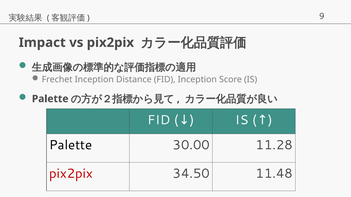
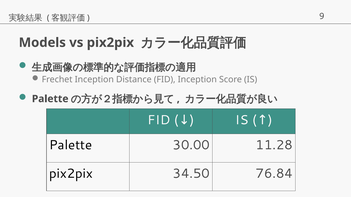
Impact: Impact -> Models
pix2pix at (71, 174) colour: red -> black
11.48: 11.48 -> 76.84
